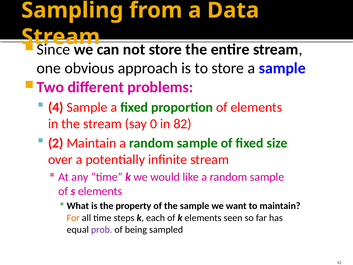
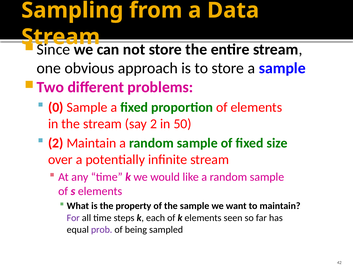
4: 4 -> 0
say 0: 0 -> 2
82: 82 -> 50
For colour: orange -> purple
